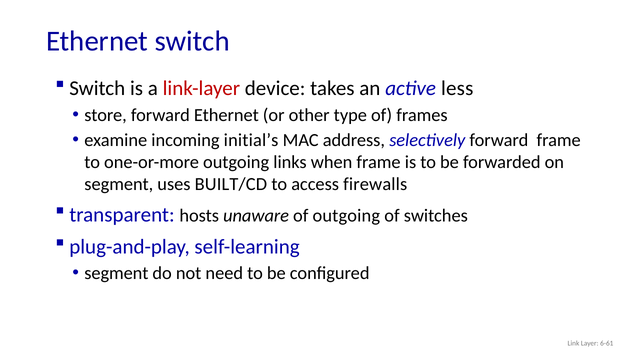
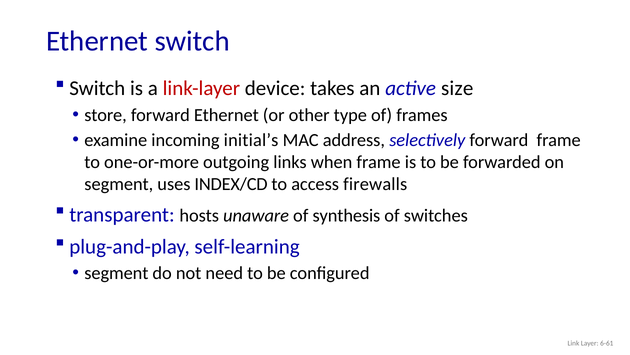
less: less -> size
BUILT/CD: BUILT/CD -> INDEX/CD
of outgoing: outgoing -> synthesis
